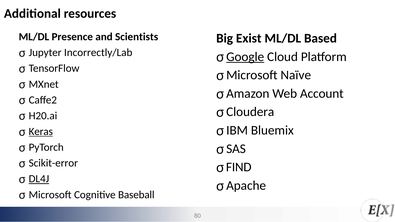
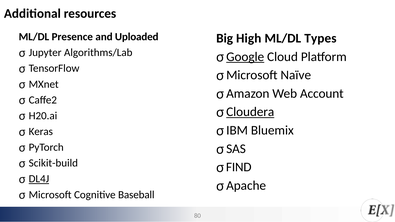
Scientists: Scientists -> Uploaded
Exist: Exist -> High
Based: Based -> Types
Incorrectly/Lab: Incorrectly/Lab -> Algorithms/Lab
Cloudera underline: none -> present
Keras underline: present -> none
Scikit-error: Scikit-error -> Scikit-build
